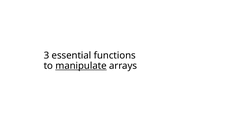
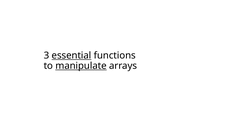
essential underline: none -> present
